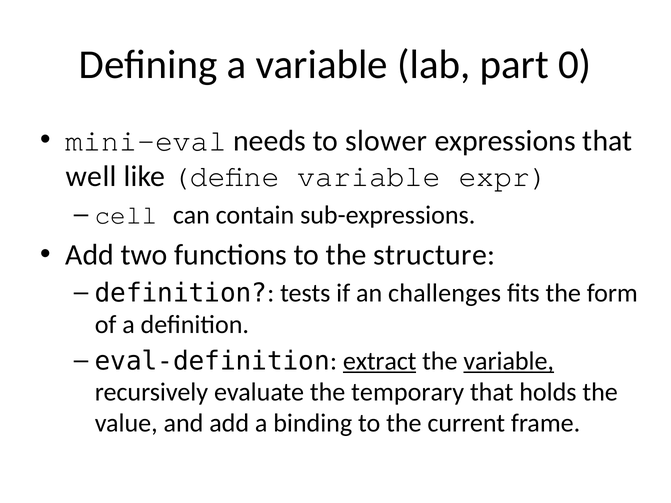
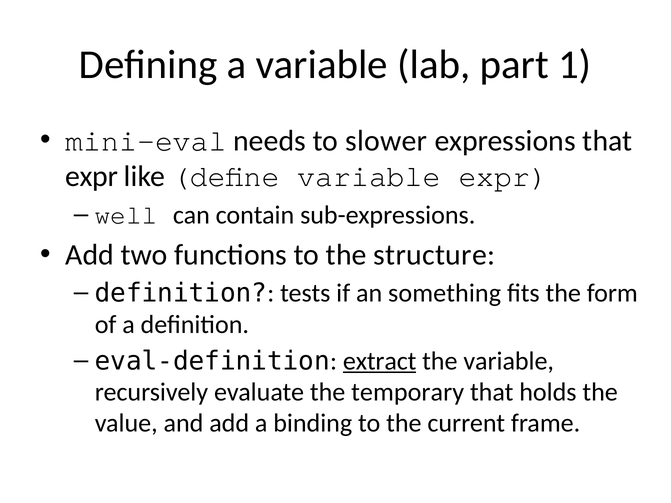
0: 0 -> 1
well at (91, 177): well -> expr
cell: cell -> well
challenges: challenges -> something
variable at (509, 361) underline: present -> none
